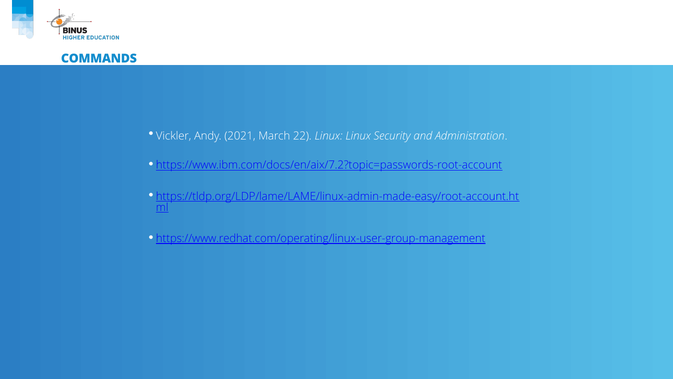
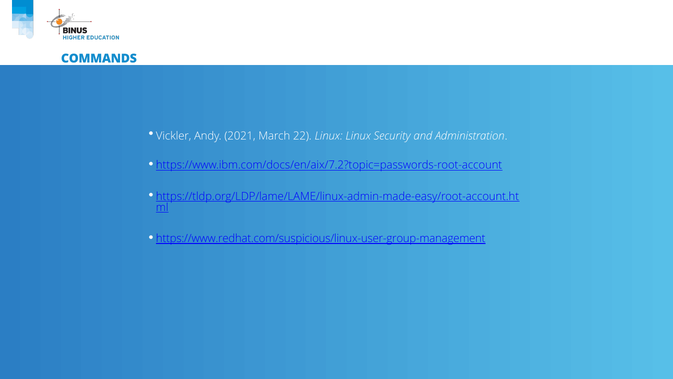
https://www.redhat.com/operating/linux-user-group-management: https://www.redhat.com/operating/linux-user-group-management -> https://www.redhat.com/suspicious/linux-user-group-management
